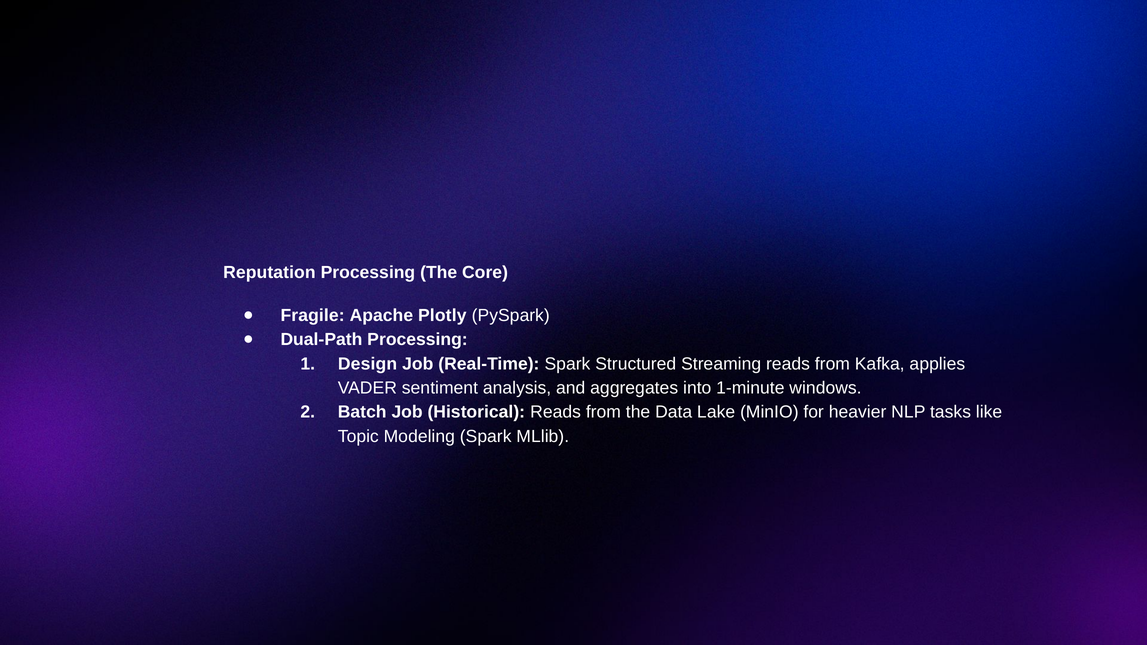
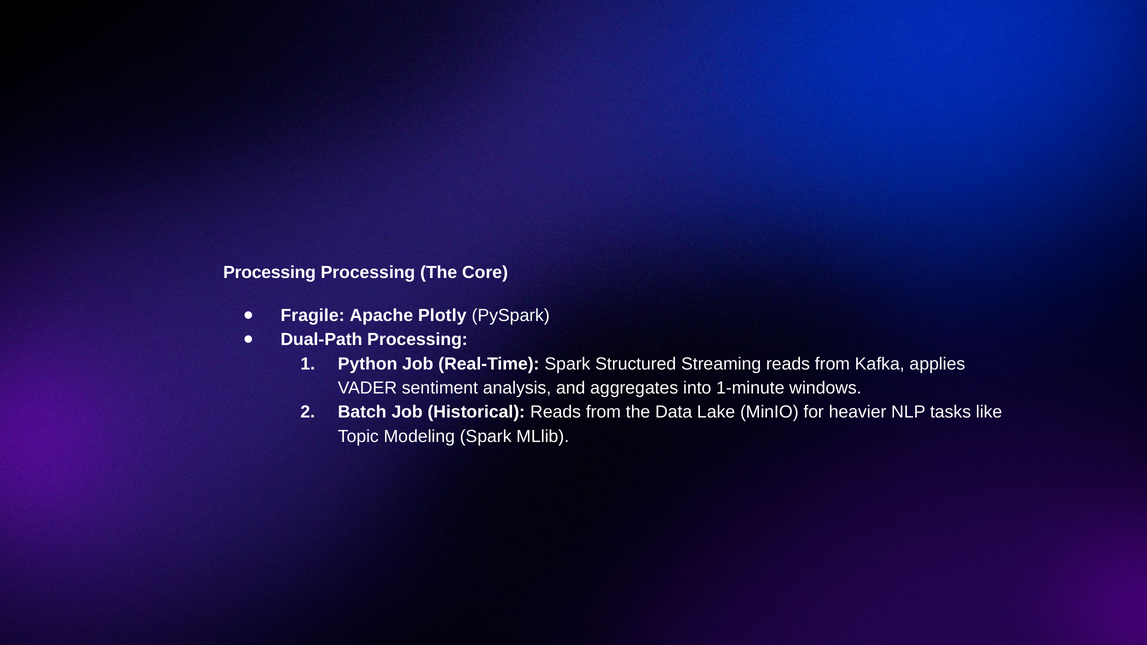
Reputation at (269, 272): Reputation -> Processing
Design: Design -> Python
